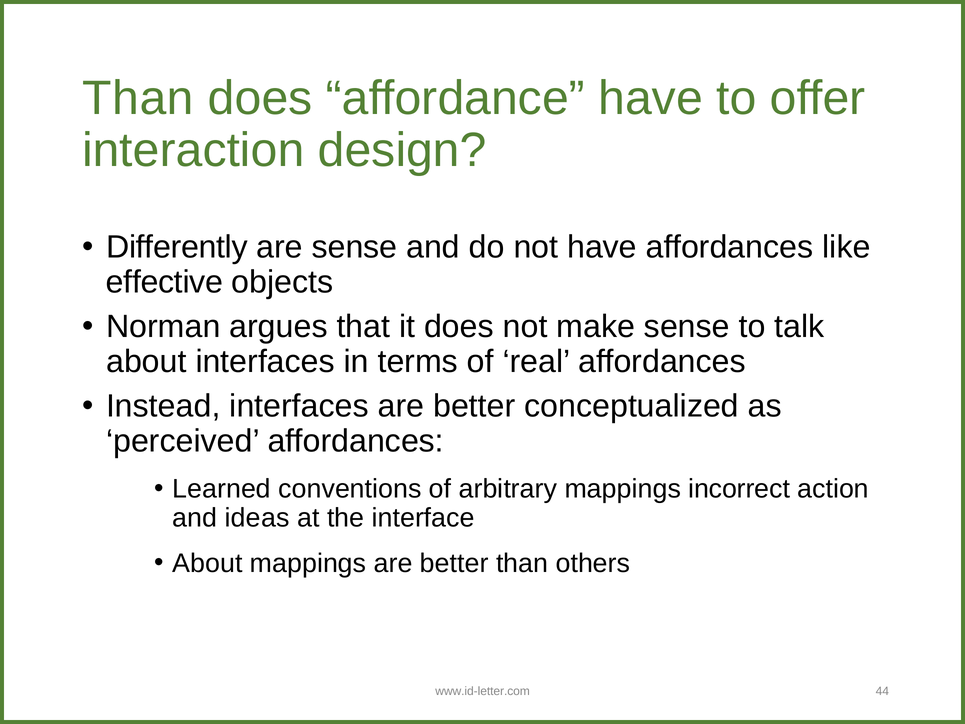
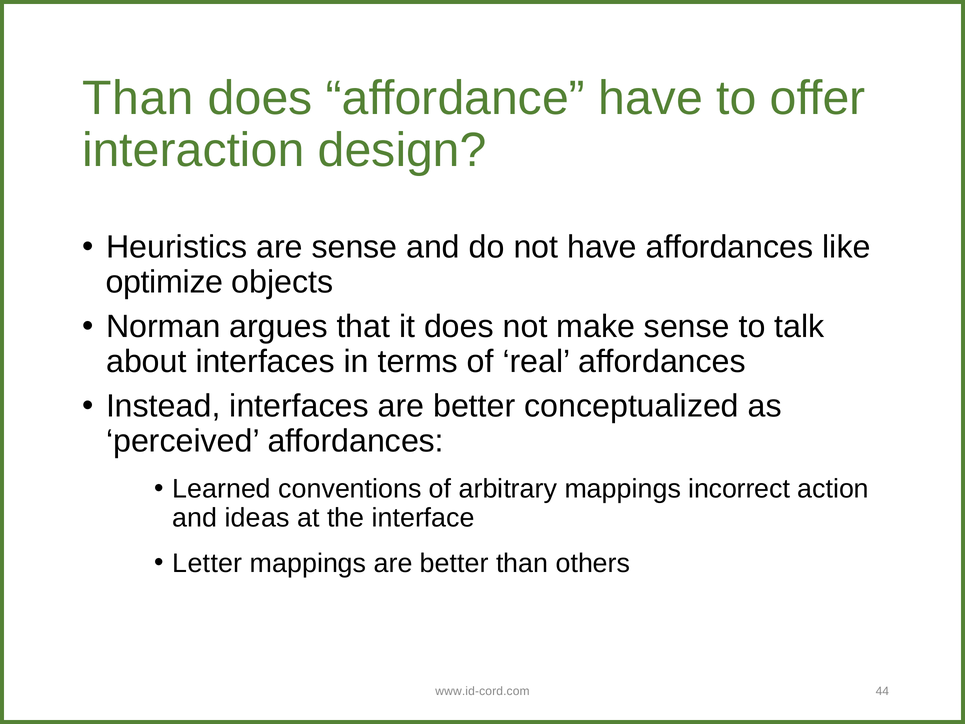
Differently: Differently -> Heuristics
effective: effective -> optimize
About at (208, 563): About -> Letter
www.id-letter.com: www.id-letter.com -> www.id-cord.com
